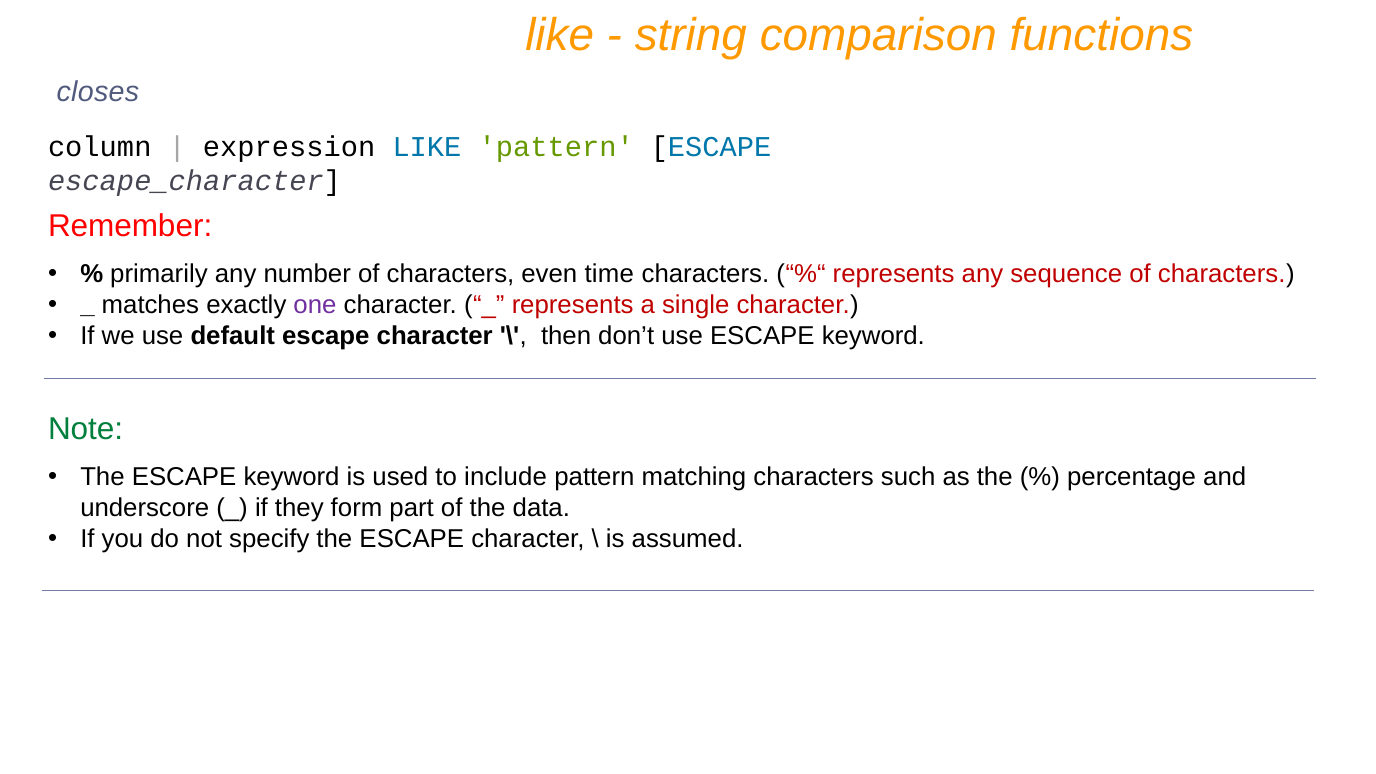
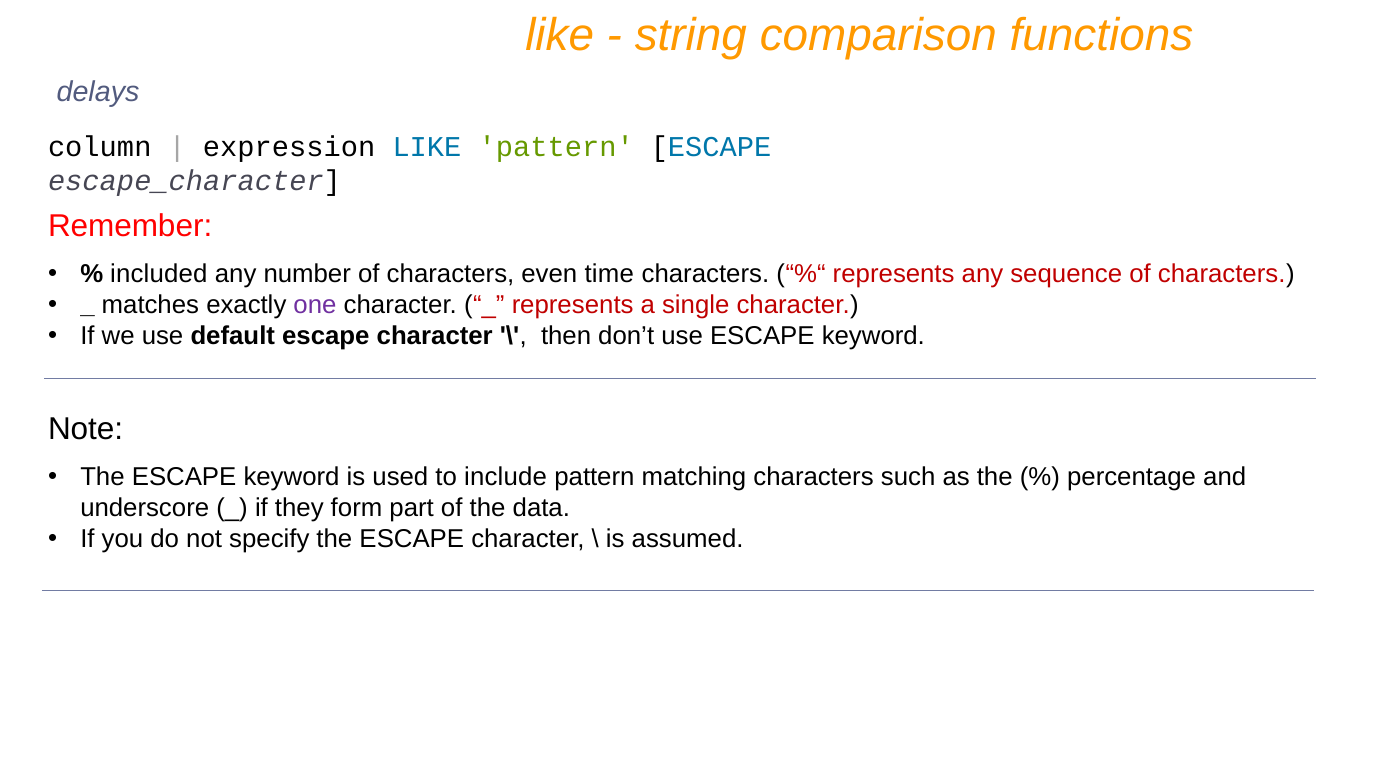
closes: closes -> delays
primarily: primarily -> included
Note colour: green -> black
